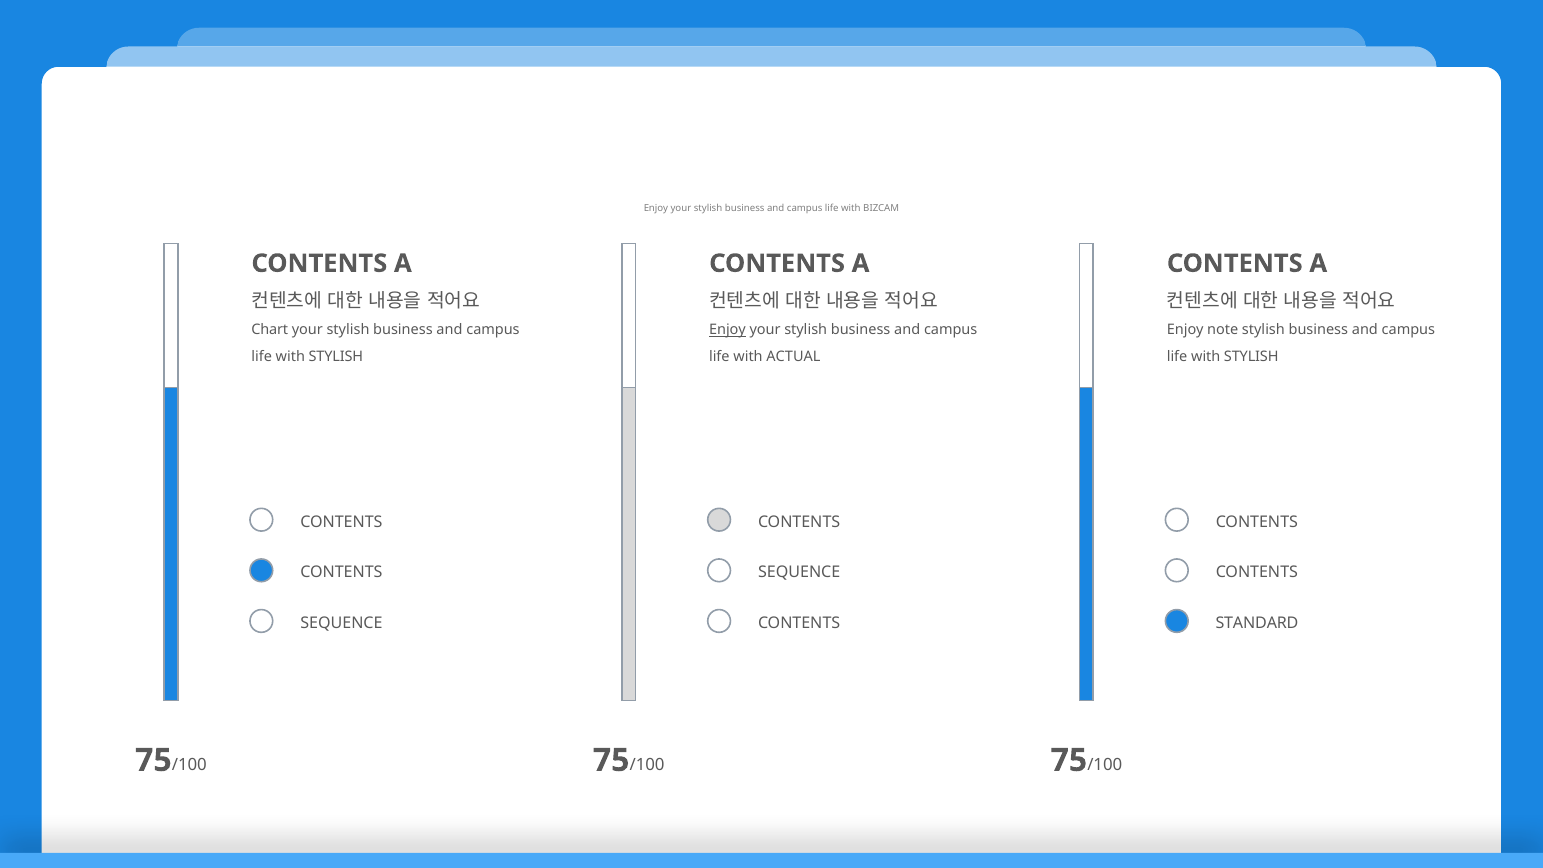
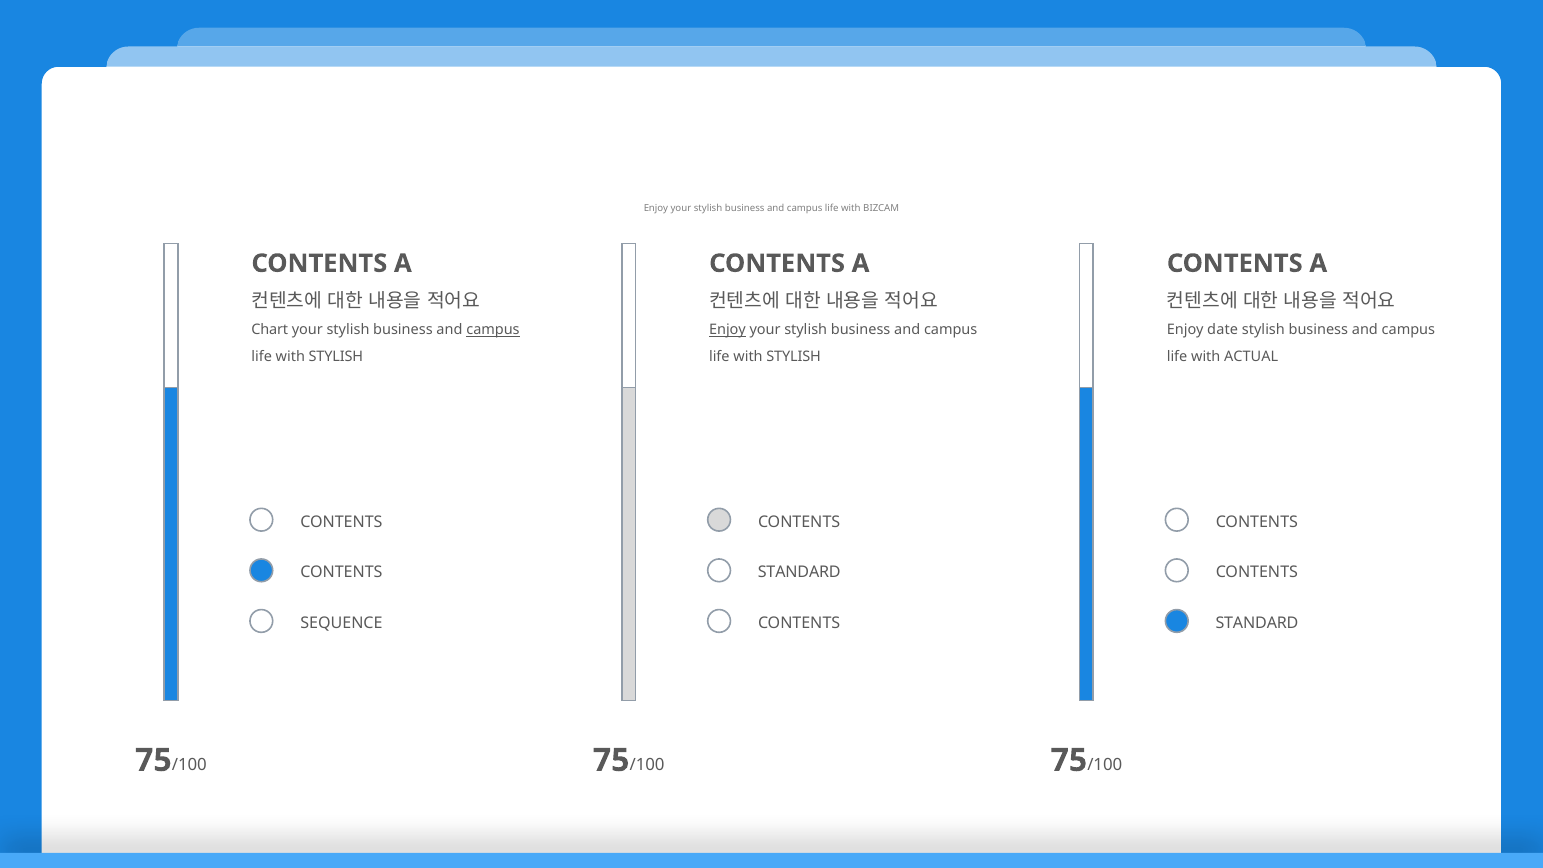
campus at (493, 330) underline: none -> present
note: note -> date
ACTUAL at (793, 356): ACTUAL -> STYLISH
STYLISH at (1251, 356): STYLISH -> ACTUAL
SEQUENCE at (799, 572): SEQUENCE -> STANDARD
